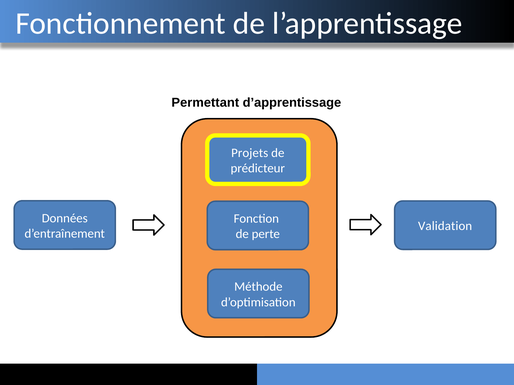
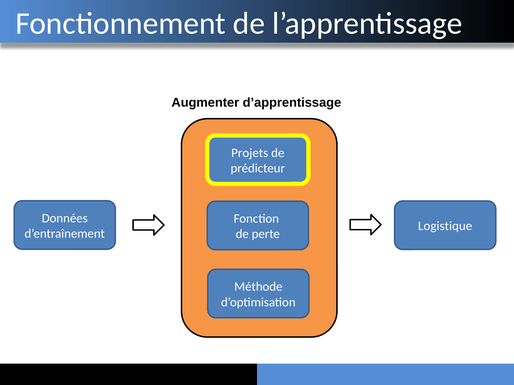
Permettant: Permettant -> Augmenter
Validation: Validation -> Logistique
